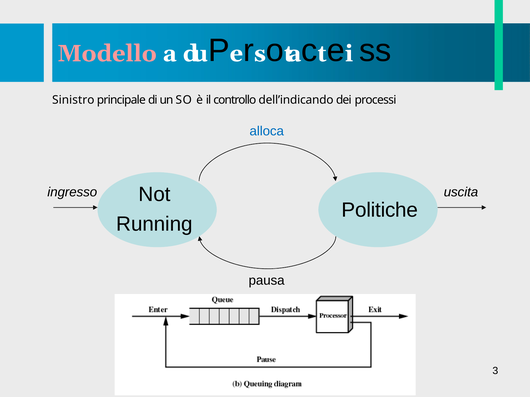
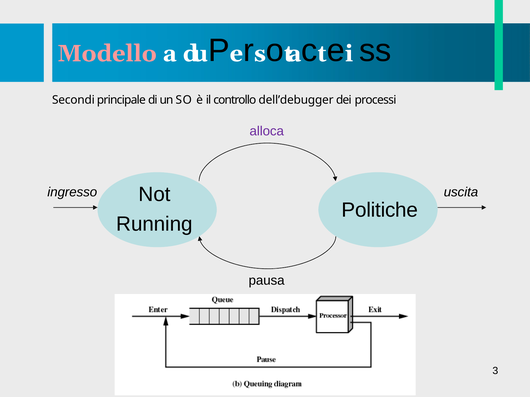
Sinistro: Sinistro -> Secondi
dell’indicando: dell’indicando -> dell’debugger
alloca colour: blue -> purple
